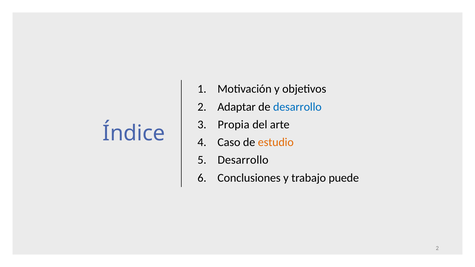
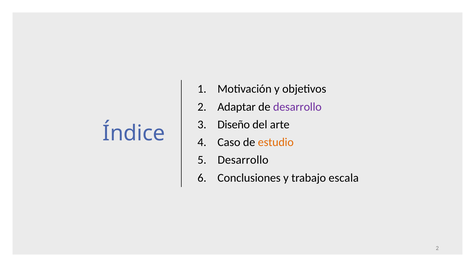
desarrollo at (297, 107) colour: blue -> purple
Propia: Propia -> Diseño
puede: puede -> escala
